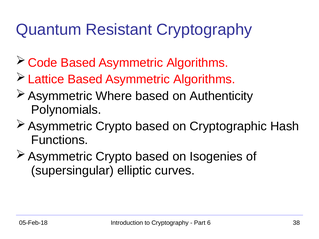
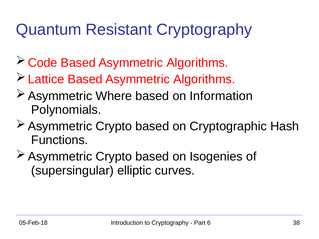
Authenticity: Authenticity -> Information
